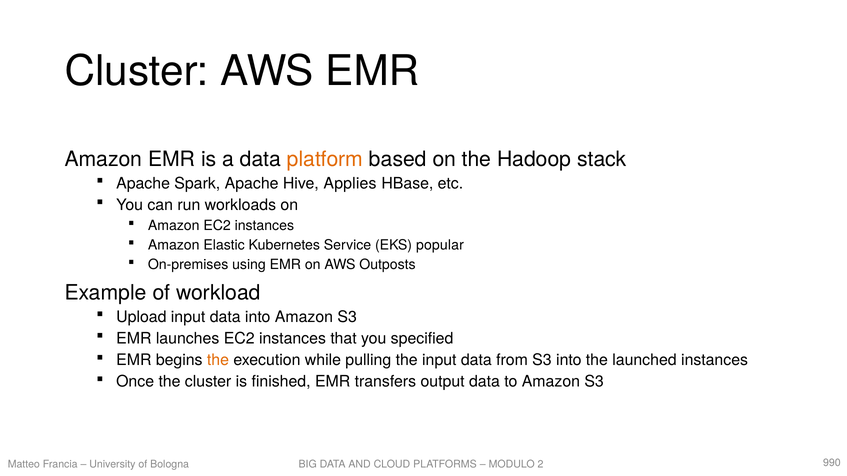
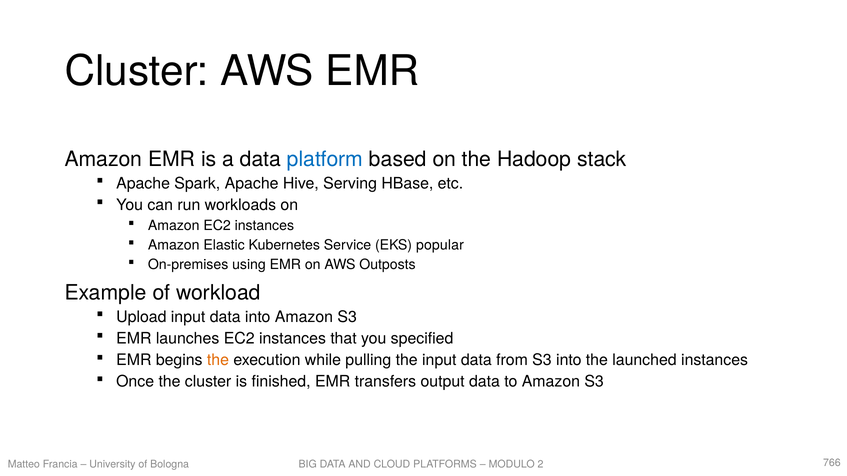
platform colour: orange -> blue
Applies: Applies -> Serving
990: 990 -> 766
